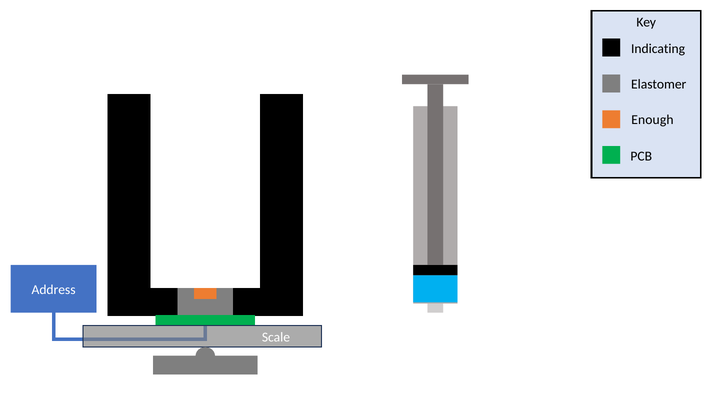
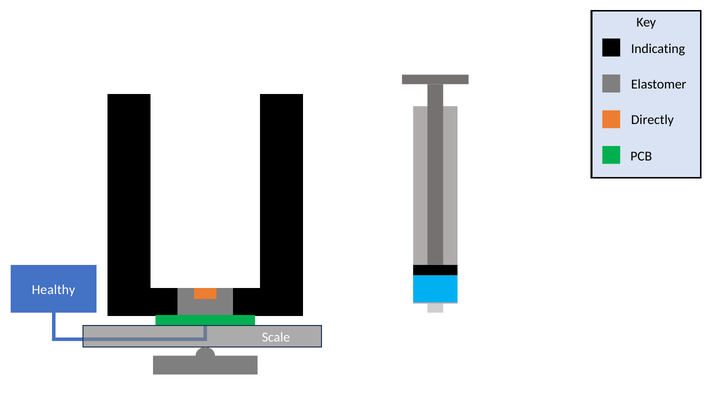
Enough: Enough -> Directly
Address: Address -> Healthy
